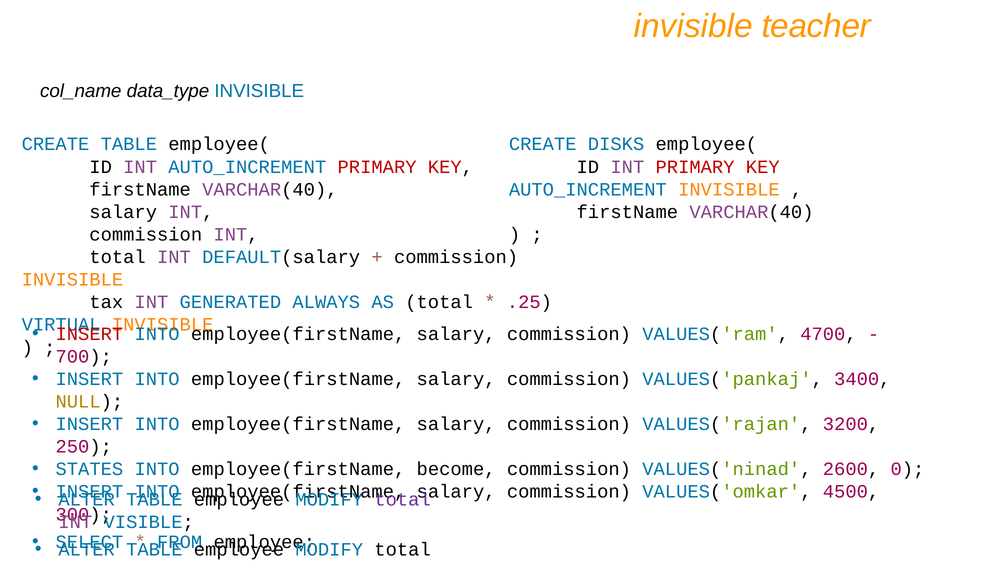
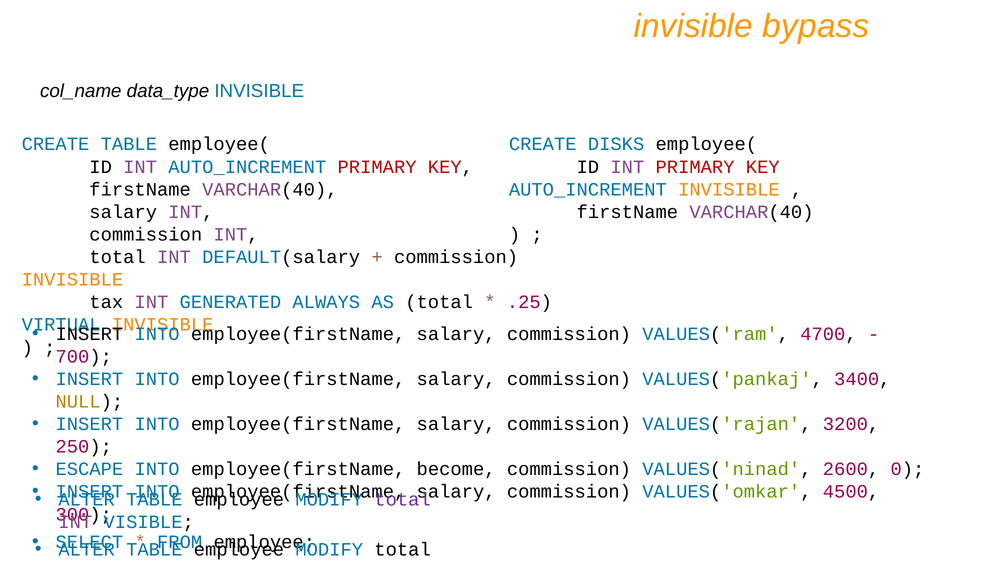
teacher: teacher -> bypass
INSERT at (89, 334) colour: red -> black
STATES: STATES -> ESCAPE
